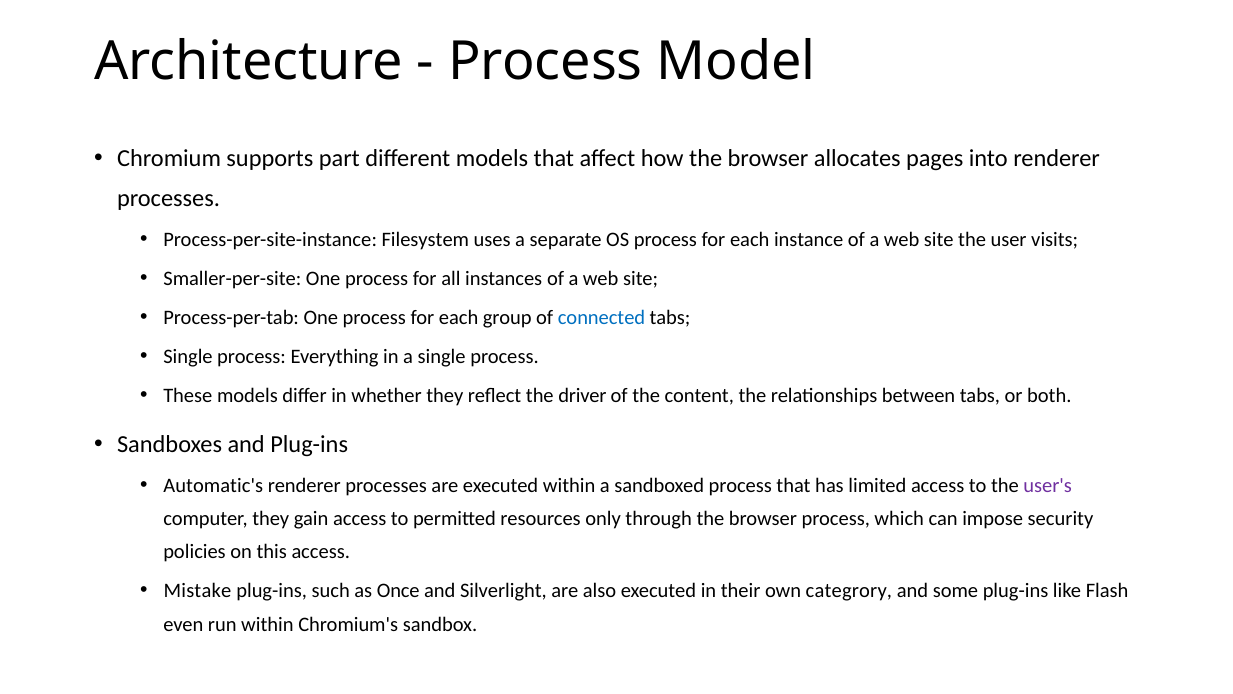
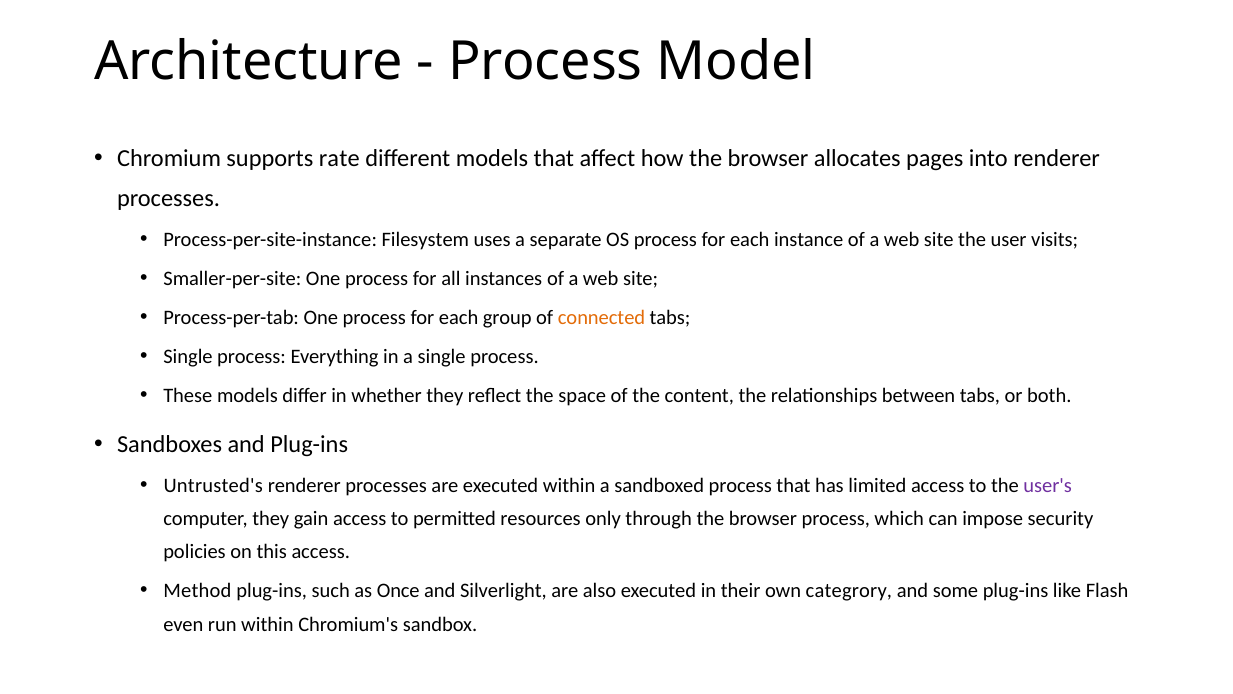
part: part -> rate
connected colour: blue -> orange
driver: driver -> space
Automatic's: Automatic's -> Untrusted's
Mistake: Mistake -> Method
